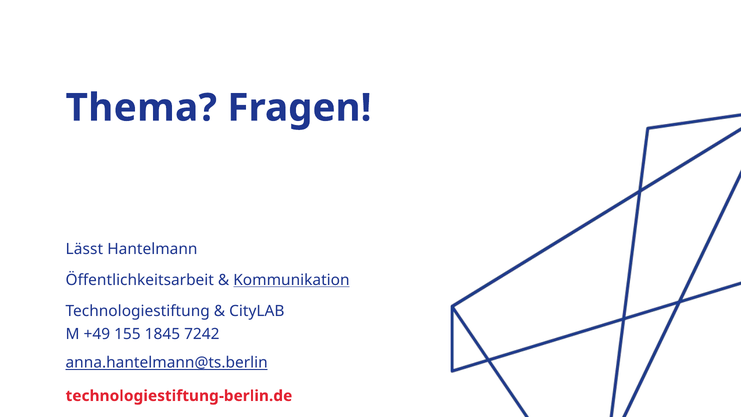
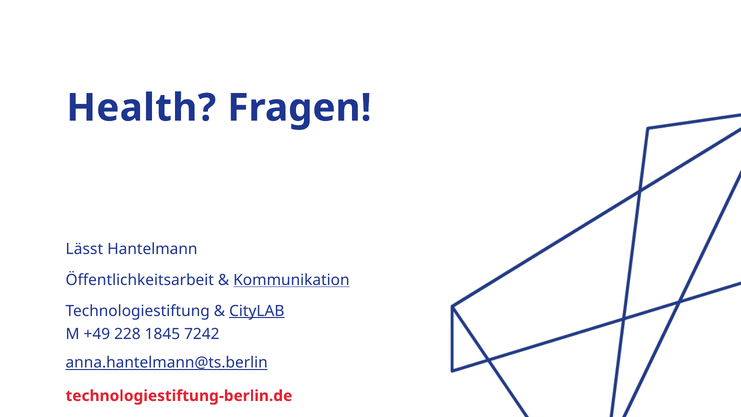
Thema: Thema -> Health
CityLAB underline: none -> present
155: 155 -> 228
